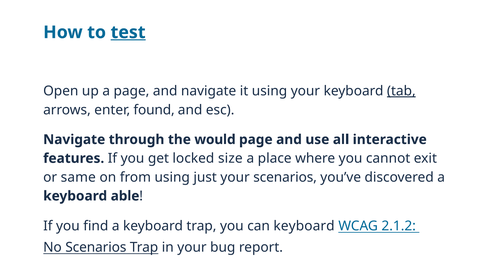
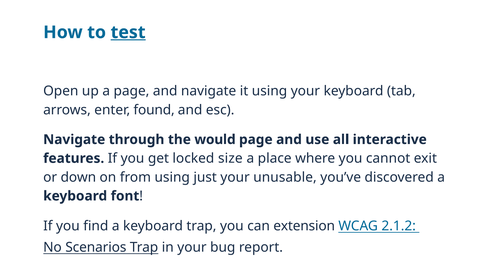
tab underline: present -> none
same: same -> down
your scenarios: scenarios -> unusable
able: able -> font
can keyboard: keyboard -> extension
